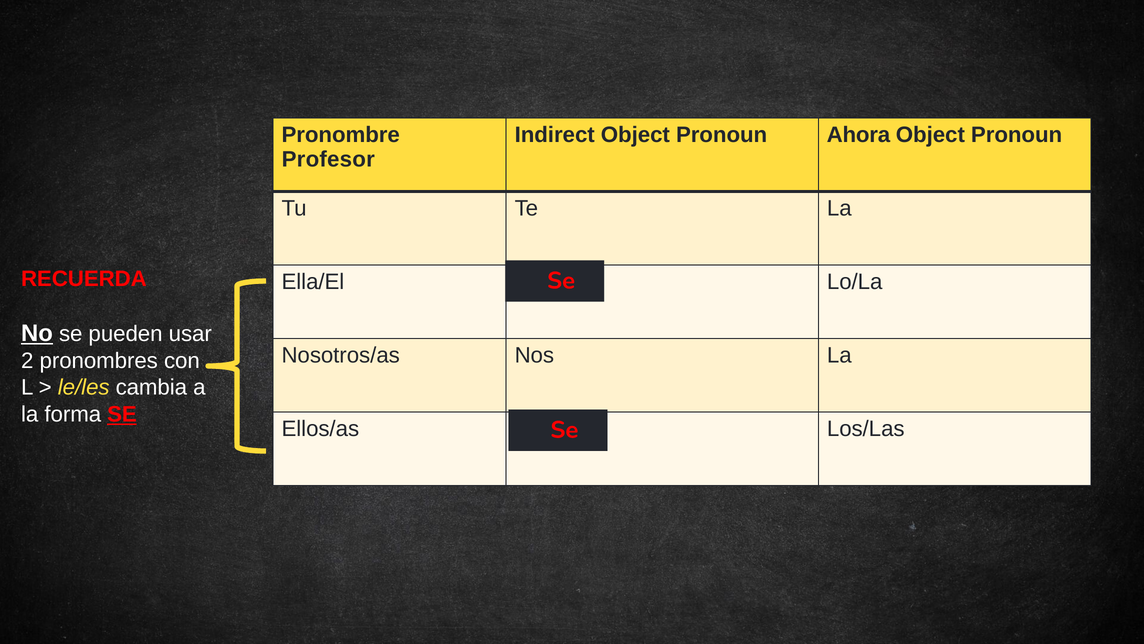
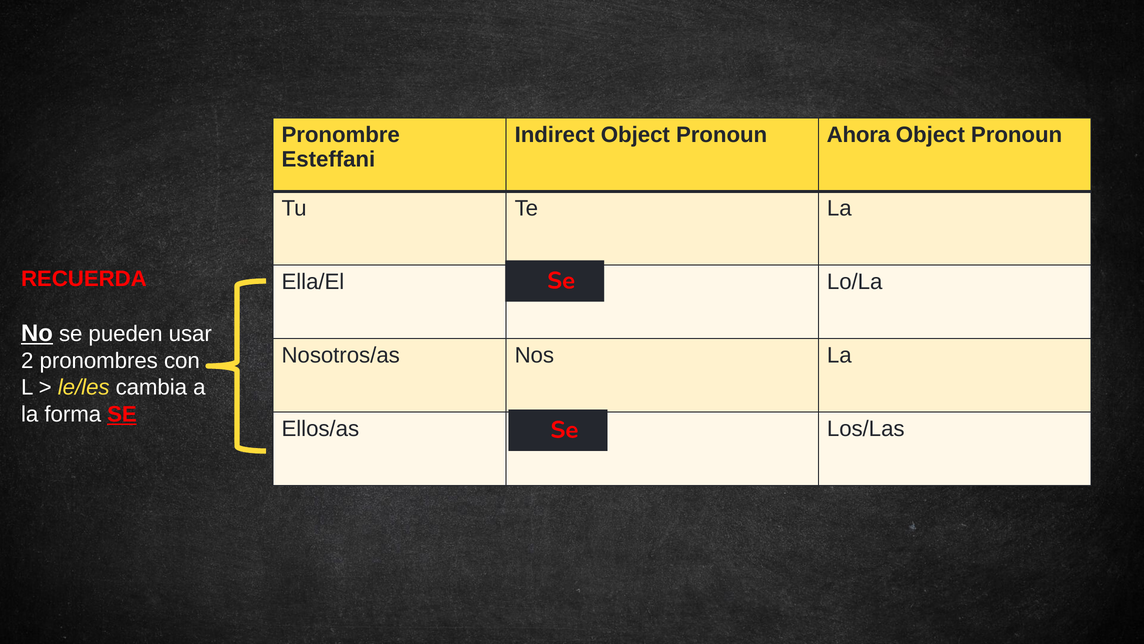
Profesor: Profesor -> Esteffani
